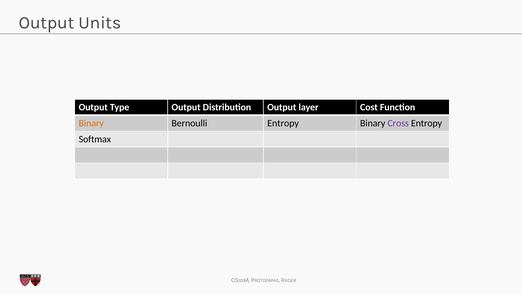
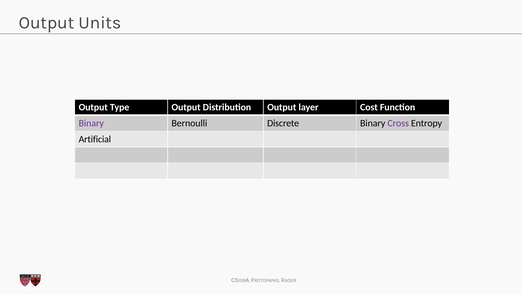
Binary at (91, 123) colour: orange -> purple
Bernoulli Entropy: Entropy -> Discrete
Softmax: Softmax -> Artificial
